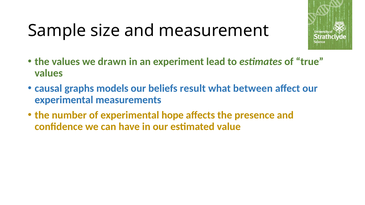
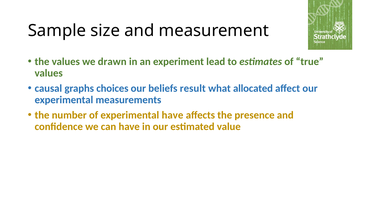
models: models -> choices
between: between -> allocated
experimental hope: hope -> have
